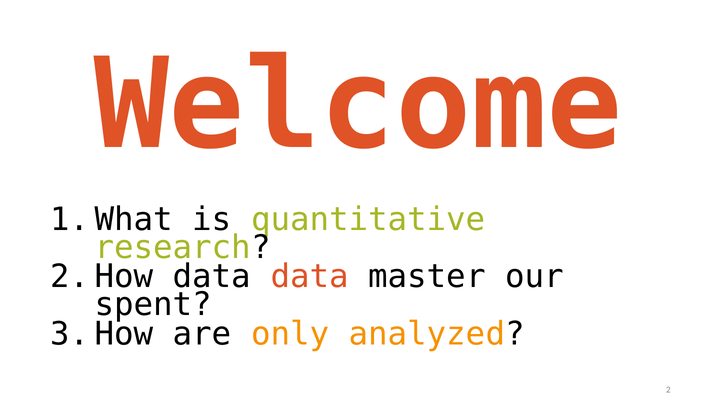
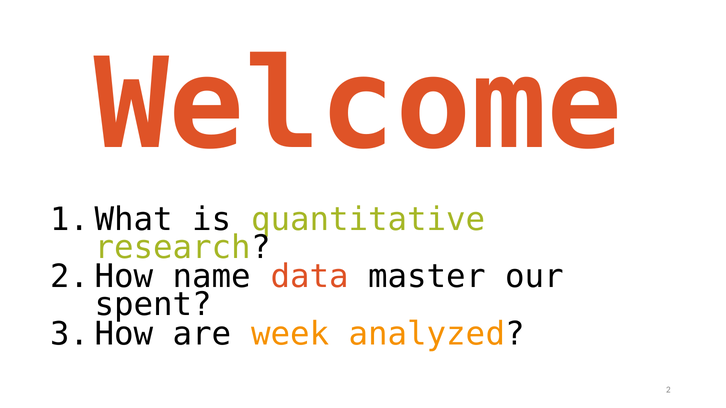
data at (212, 277): data -> name
only: only -> week
